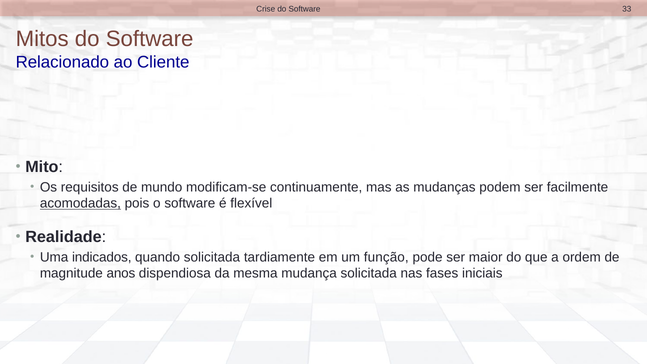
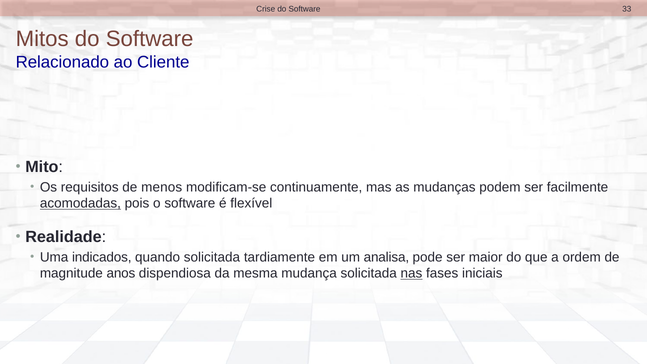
mundo: mundo -> menos
função: função -> analisa
nas underline: none -> present
